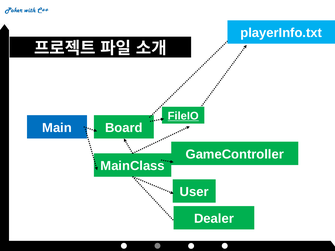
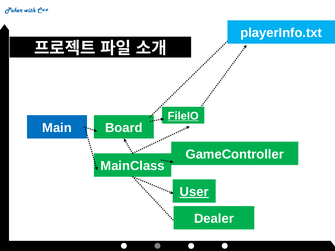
User underline: none -> present
